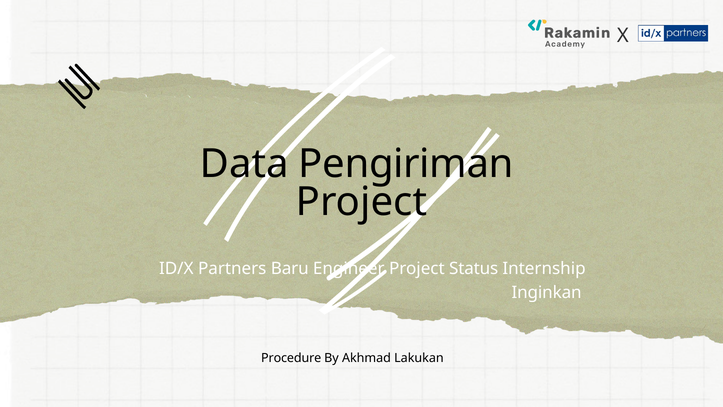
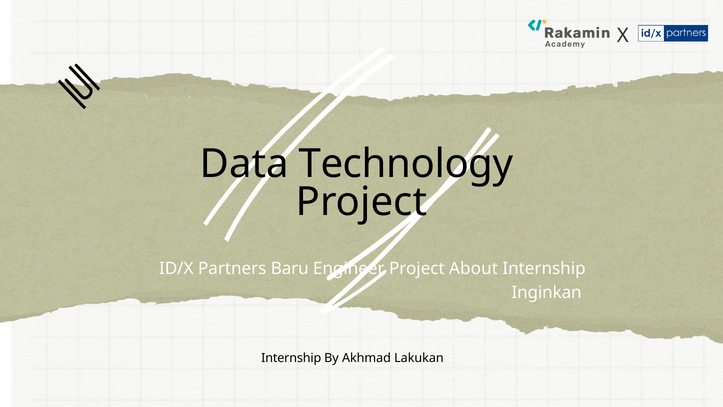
Pengiriman: Pengiriman -> Technology
Status: Status -> About
Procedure at (291, 358): Procedure -> Internship
